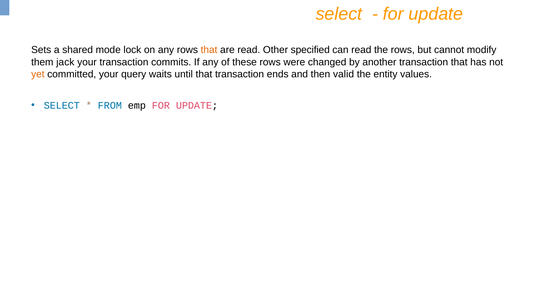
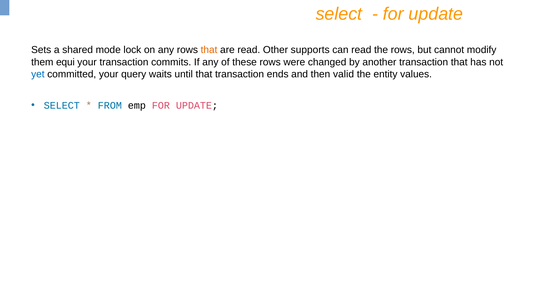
specified: specified -> supports
jack: jack -> equi
yet colour: orange -> blue
